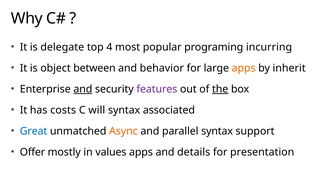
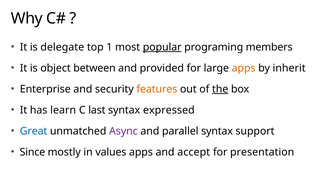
4: 4 -> 1
popular underline: none -> present
incurring: incurring -> members
behavior: behavior -> provided
and at (83, 89) underline: present -> none
features colour: purple -> orange
costs: costs -> learn
will: will -> last
associated: associated -> expressed
Async colour: orange -> purple
Offer: Offer -> Since
details: details -> accept
